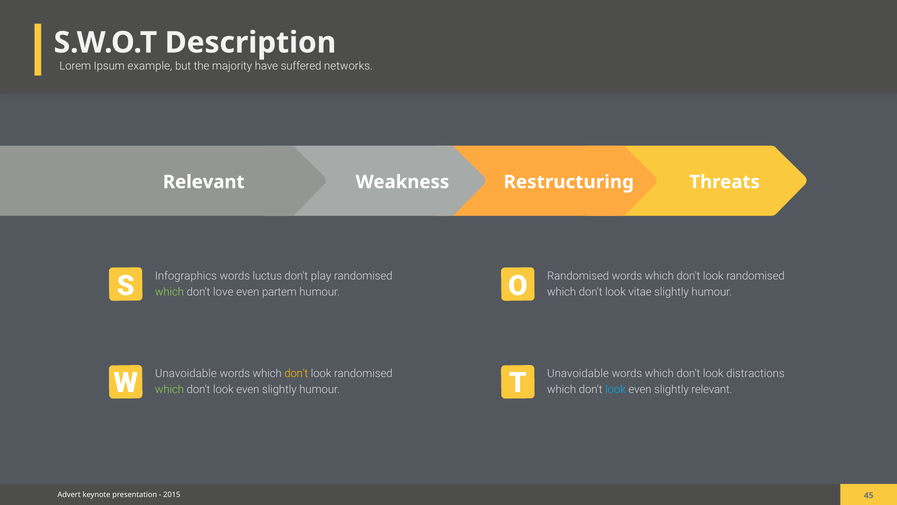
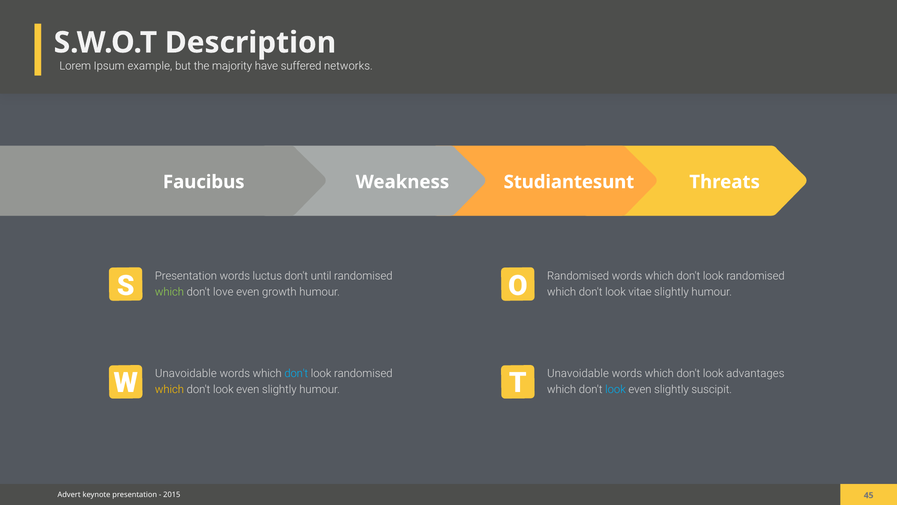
Relevant at (204, 182): Relevant -> Faucibus
Restructuring: Restructuring -> Studiantesunt
Infographics at (186, 276): Infographics -> Presentation
play: play -> until
partem: partem -> growth
don't at (296, 373) colour: yellow -> light blue
distractions: distractions -> advantages
which at (169, 389) colour: light green -> yellow
slightly relevant: relevant -> suscipit
